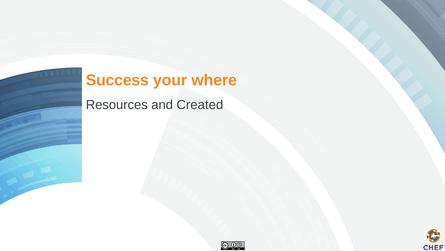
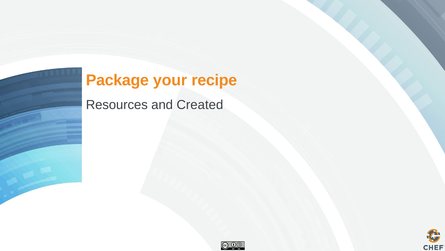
Success: Success -> Package
where: where -> recipe
